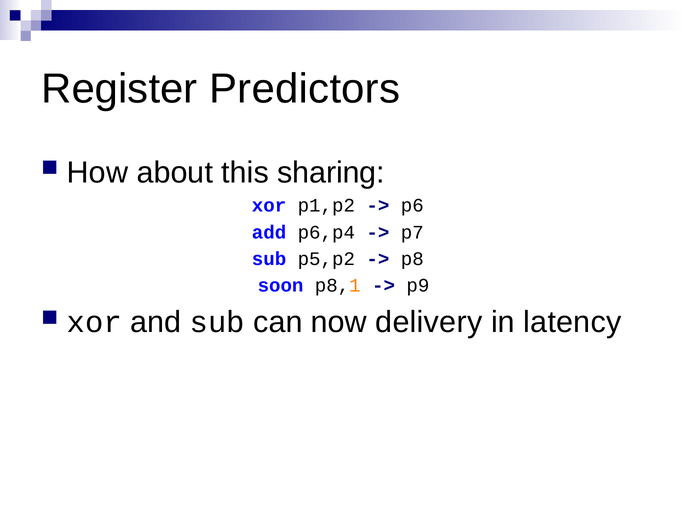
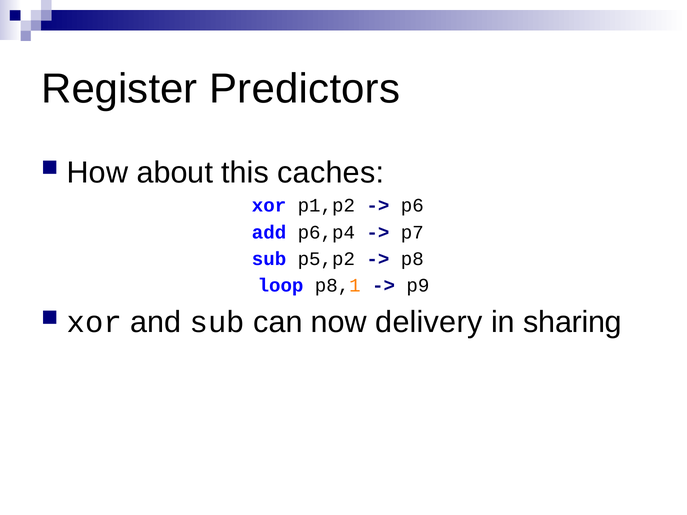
sharing: sharing -> caches
soon: soon -> loop
latency: latency -> sharing
